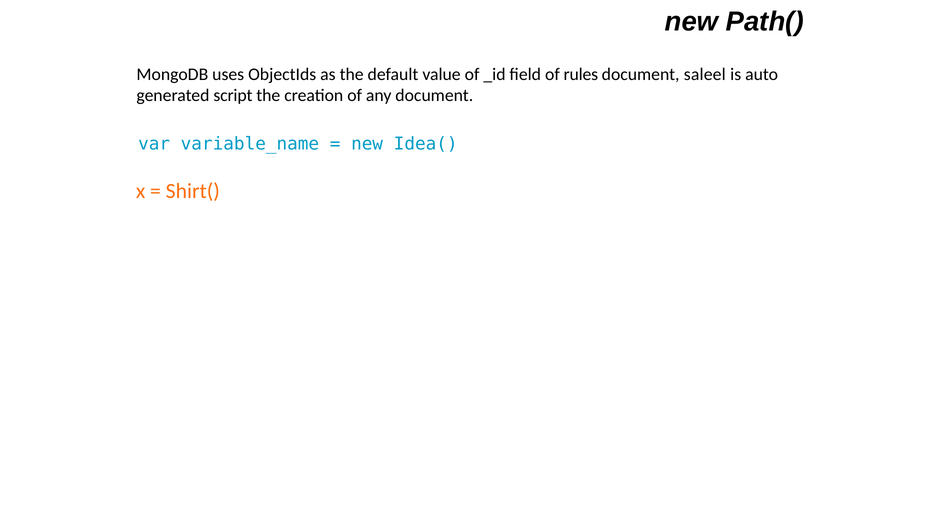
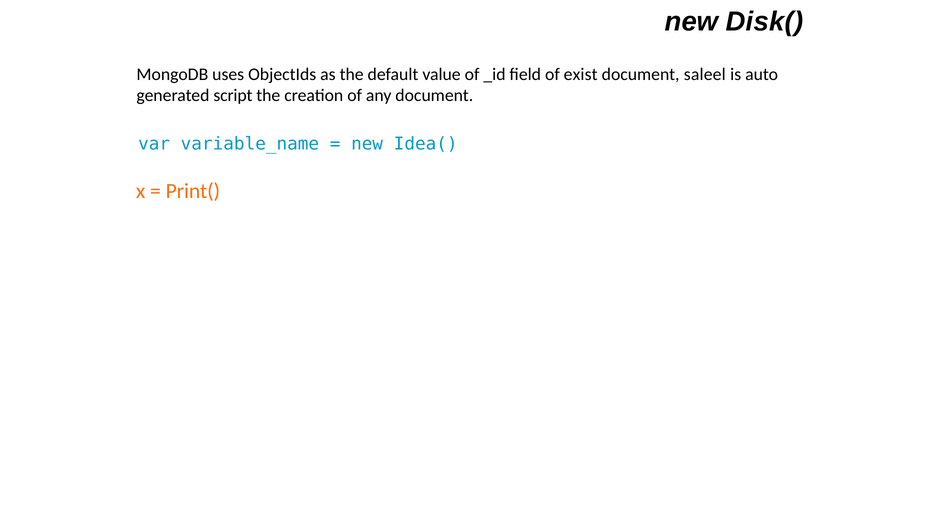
Path(: Path( -> Disk(
rules: rules -> exist
Shirt(: Shirt( -> Print(
